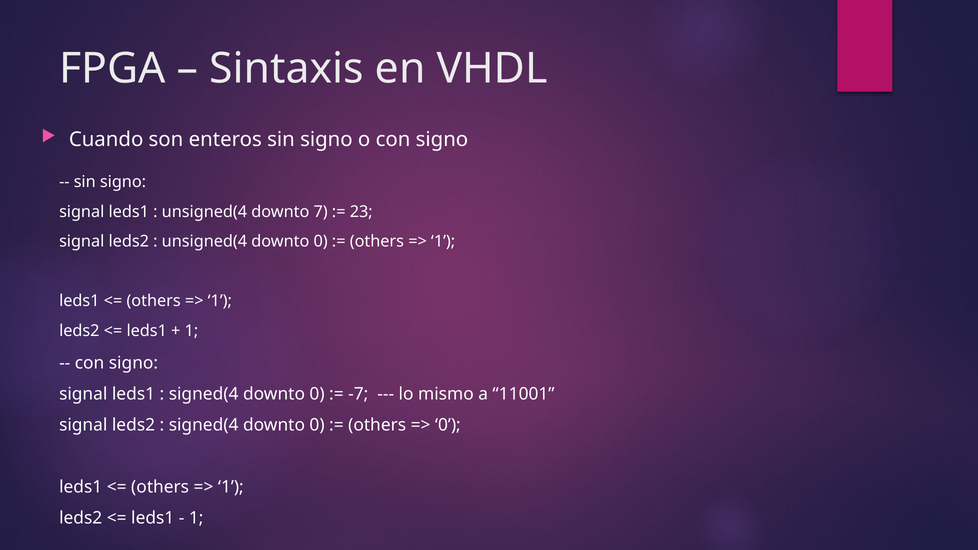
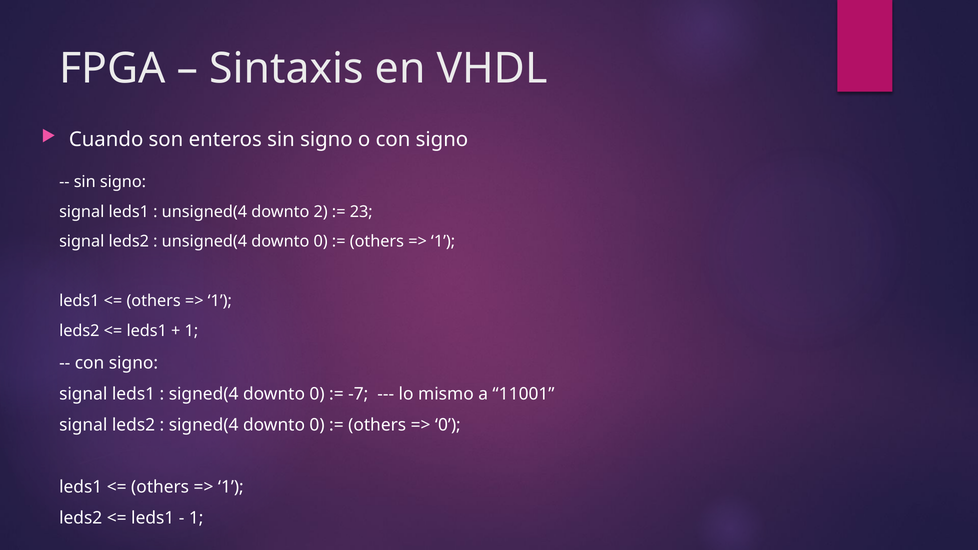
7: 7 -> 2
